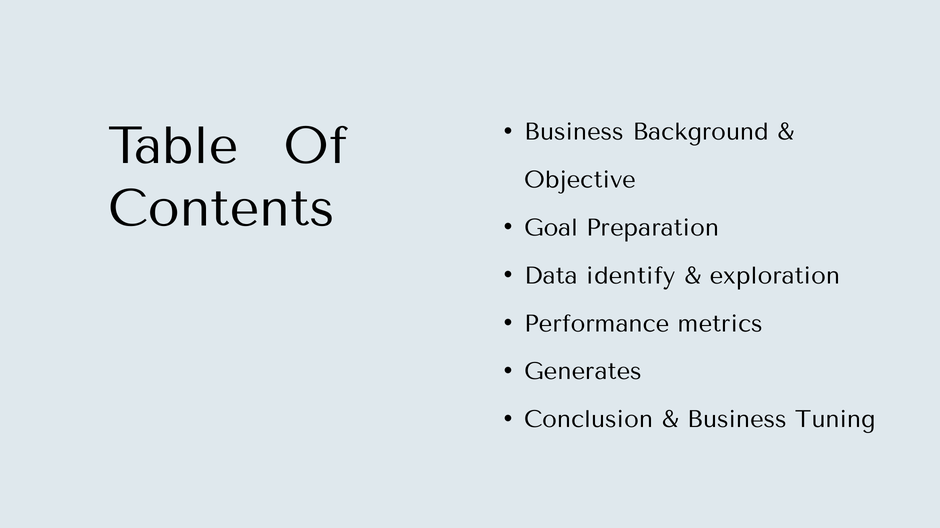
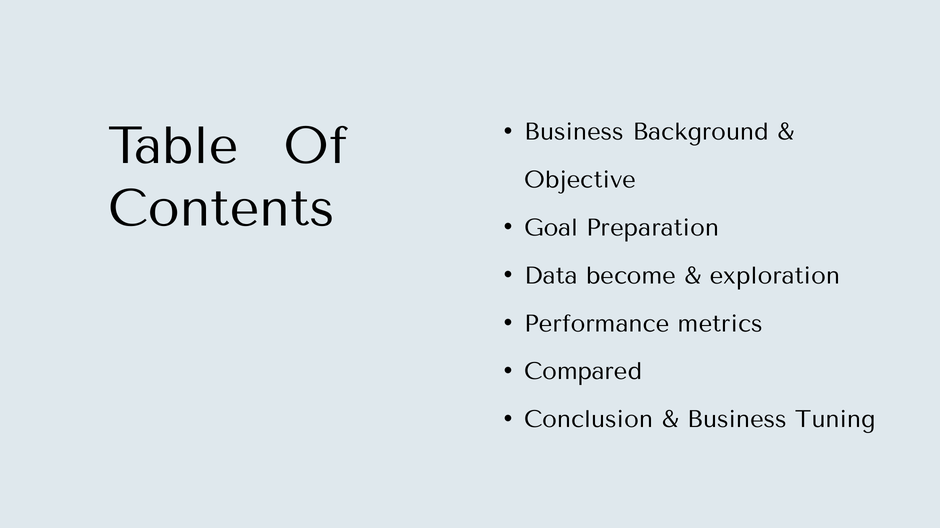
identify: identify -> become
Generates: Generates -> Compared
